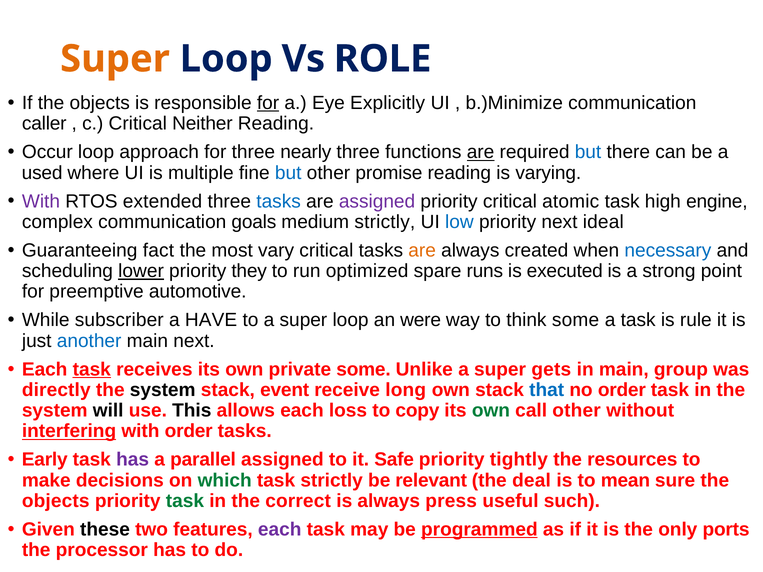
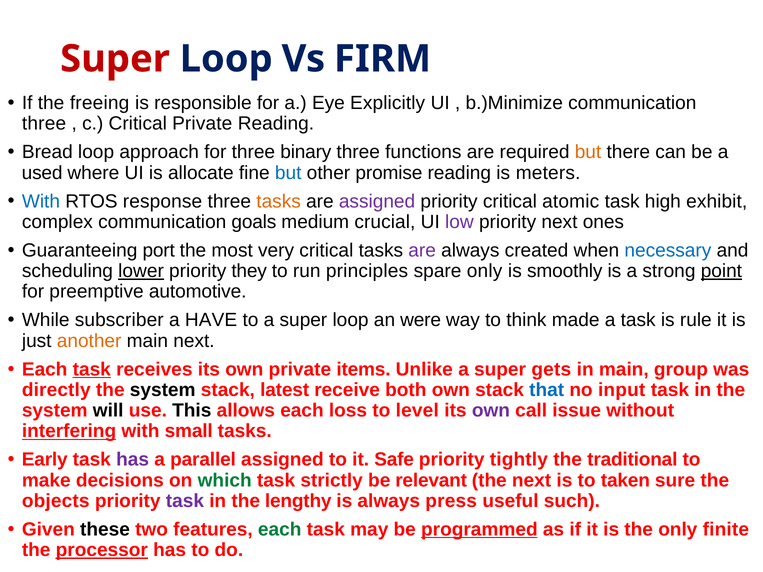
Super at (115, 59) colour: orange -> red
ROLE: ROLE -> FIRM
If the objects: objects -> freeing
for at (268, 103) underline: present -> none
caller at (44, 124): caller -> three
Critical Neither: Neither -> Private
Occur: Occur -> Bread
nearly: nearly -> binary
are at (481, 152) underline: present -> none
but at (588, 152) colour: blue -> orange
multiple: multiple -> allocate
varying: varying -> meters
With at (41, 201) colour: purple -> blue
extended: extended -> response
tasks at (279, 201) colour: blue -> orange
engine: engine -> exhibit
medium strictly: strictly -> crucial
low colour: blue -> purple
ideal: ideal -> ones
fact: fact -> port
vary: vary -> very
are at (422, 251) colour: orange -> purple
optimized: optimized -> principles
spare runs: runs -> only
executed: executed -> smoothly
point underline: none -> present
think some: some -> made
another colour: blue -> orange
private some: some -> items
event: event -> latest
long: long -> both
no order: order -> input
copy: copy -> level
own at (491, 411) colour: green -> purple
call other: other -> issue
with order: order -> small
resources: resources -> traditional
the deal: deal -> next
mean: mean -> taken
task at (185, 501) colour: green -> purple
correct: correct -> lengthy
each at (280, 530) colour: purple -> green
ports: ports -> finite
processor underline: none -> present
